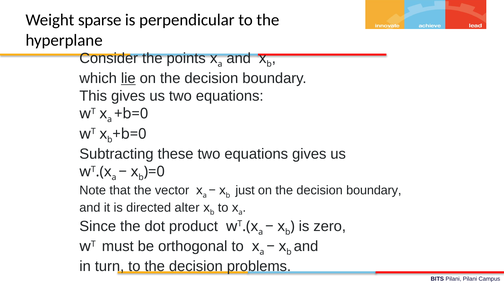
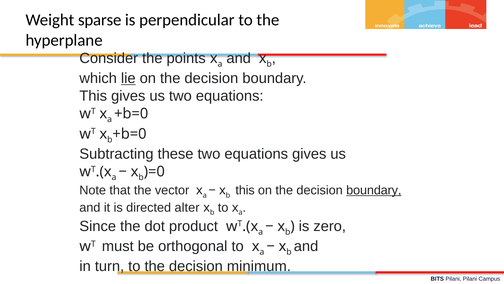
just at (245, 190): just -> this
boundary at (374, 190) underline: none -> present
problems: problems -> minimum
